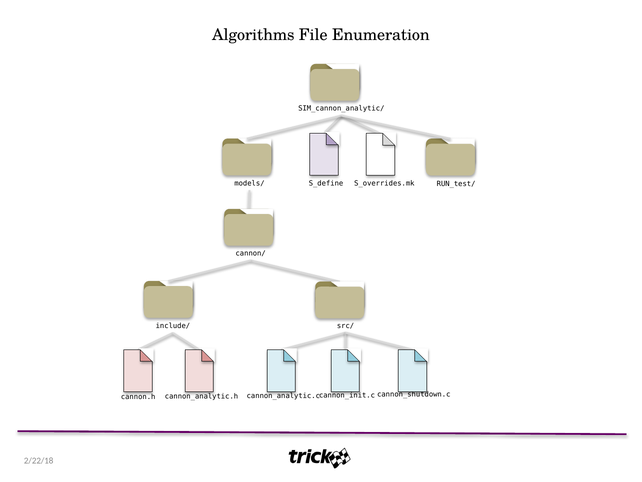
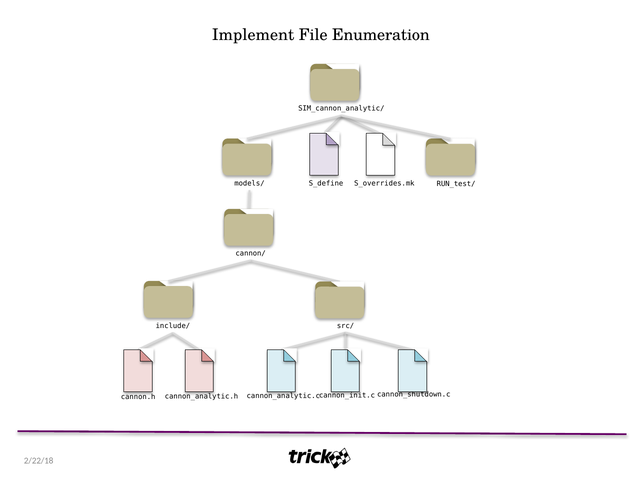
Algorithms: Algorithms -> Implement
